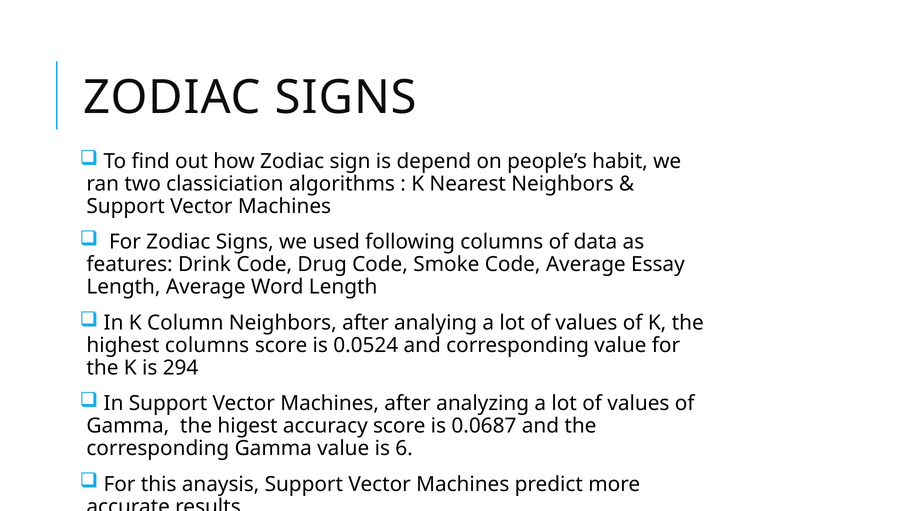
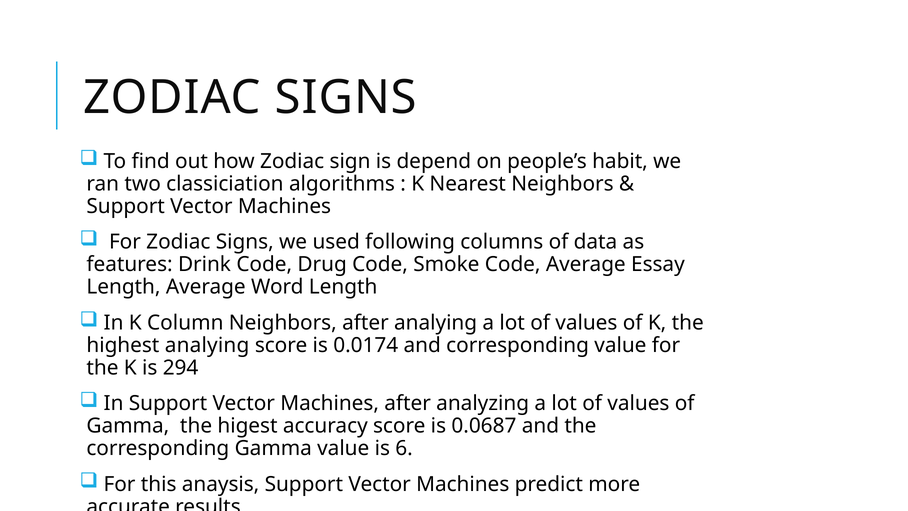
highest columns: columns -> analying
0.0524: 0.0524 -> 0.0174
